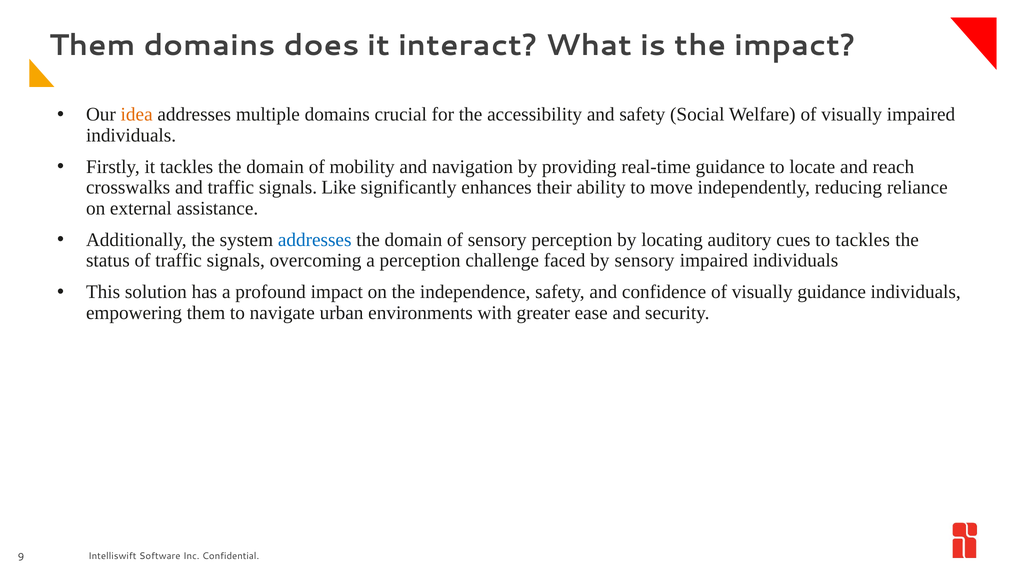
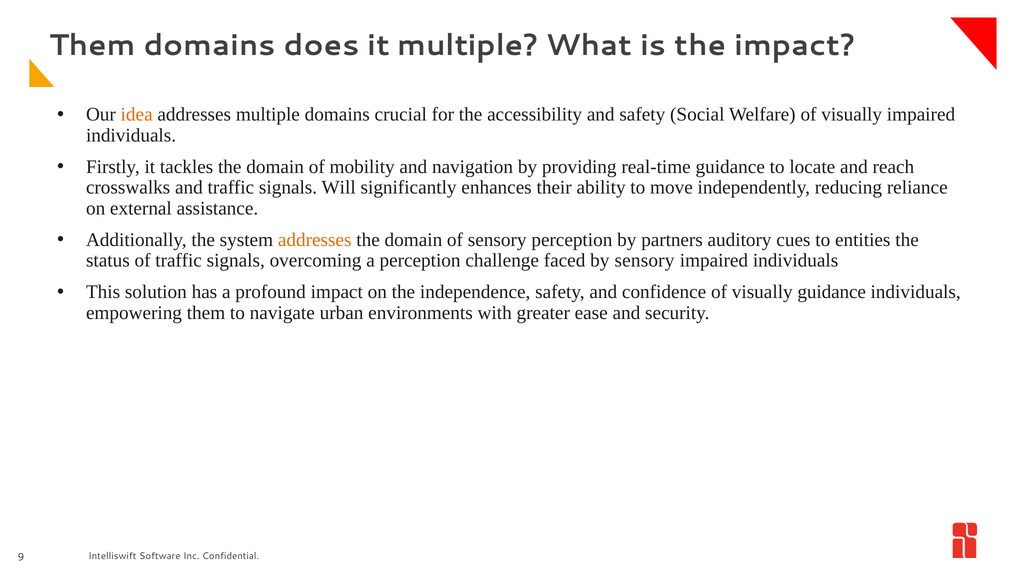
it interact: interact -> multiple
Like: Like -> Will
addresses at (315, 240) colour: blue -> orange
locating: locating -> partners
to tackles: tackles -> entities
